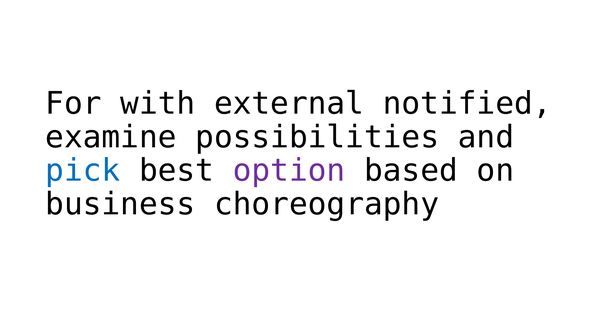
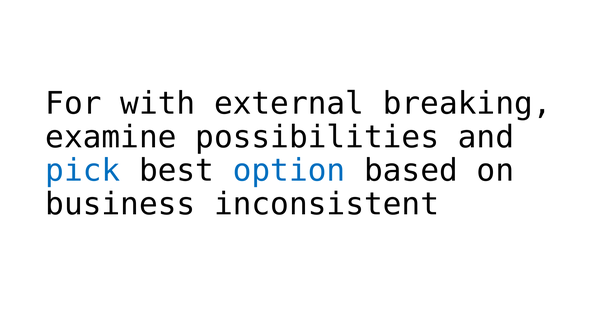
notified: notified -> breaking
option colour: purple -> blue
choreography: choreography -> inconsistent
